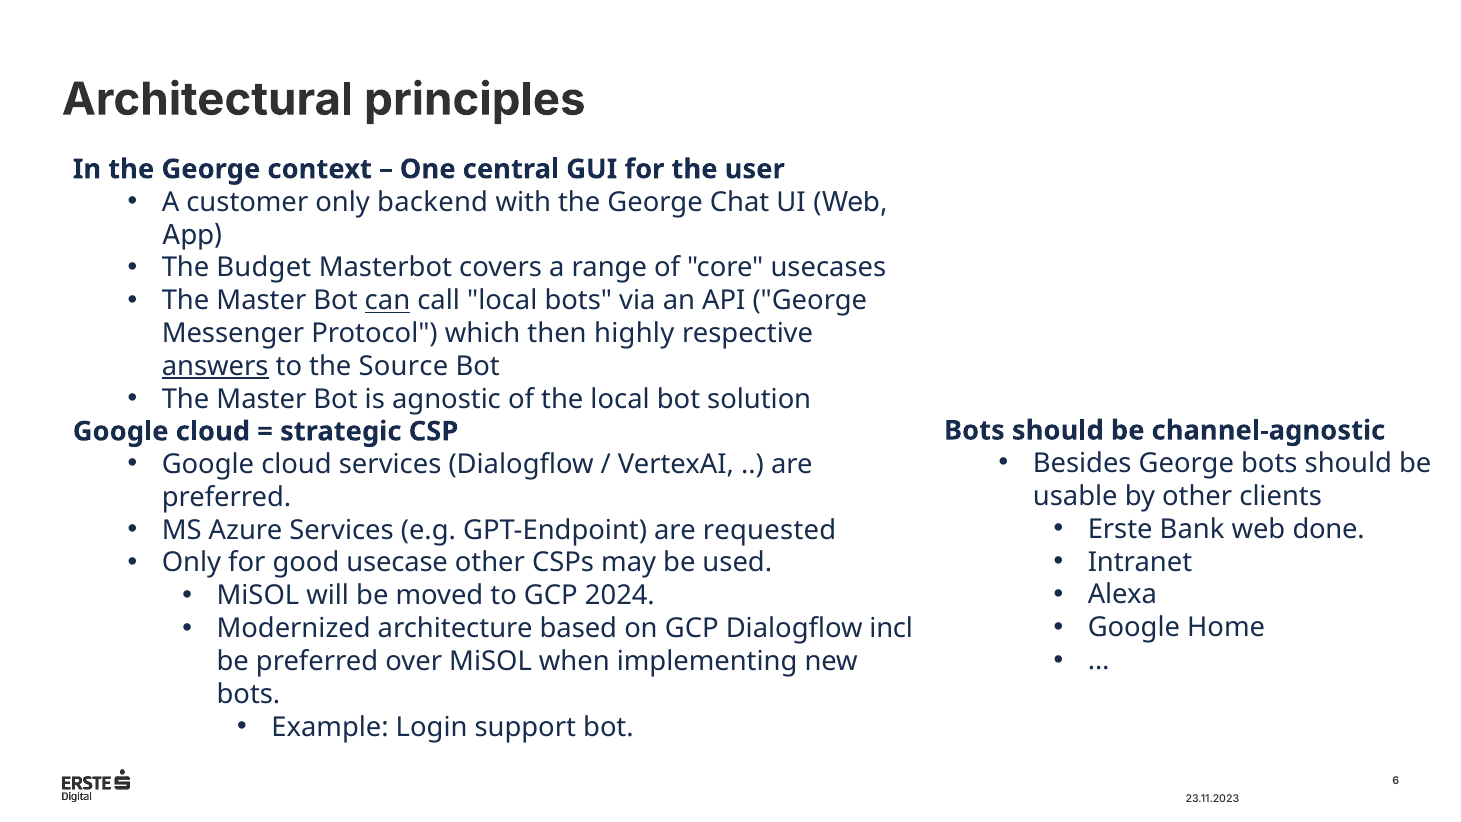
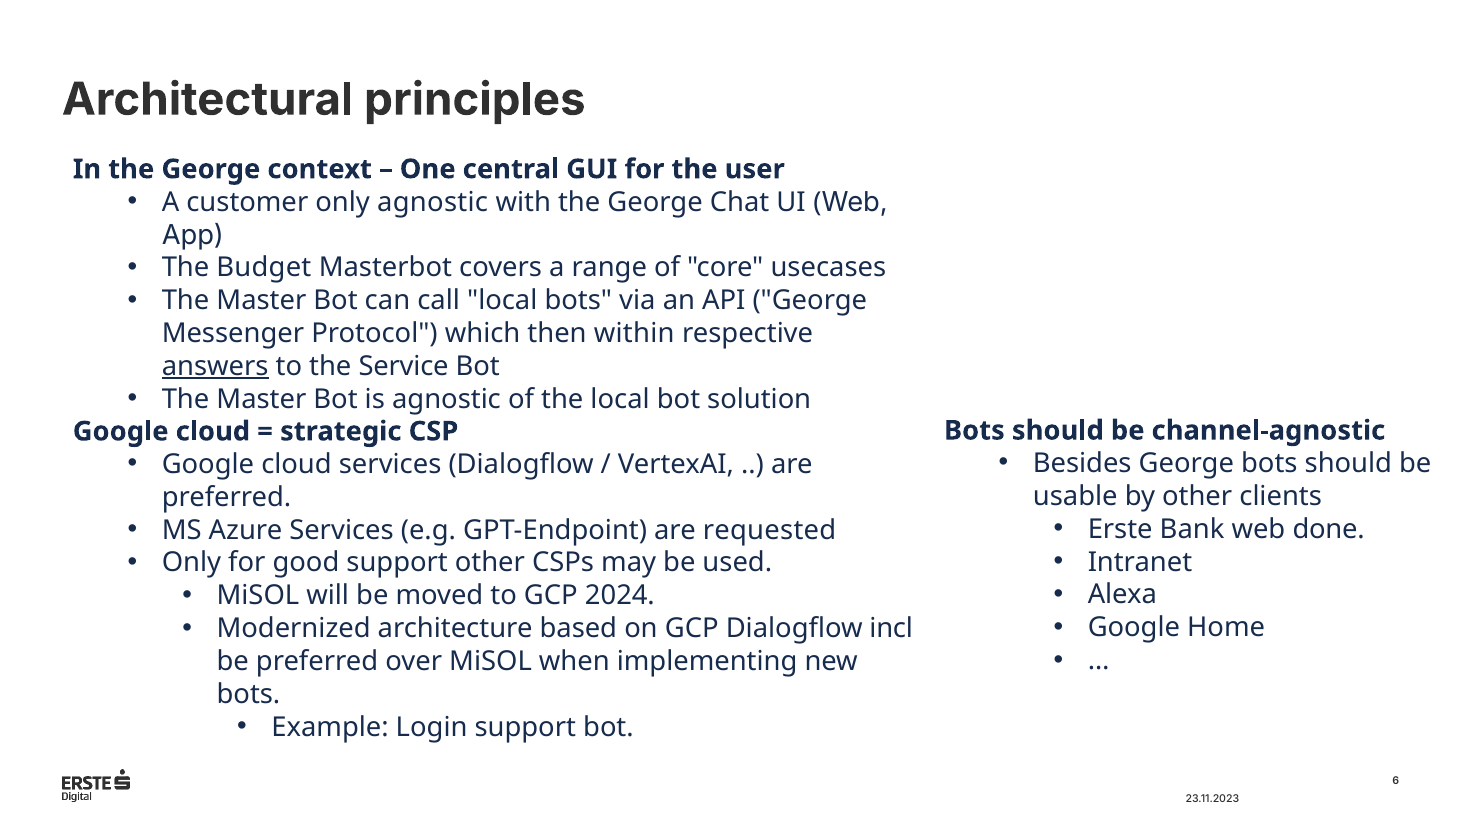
only backend: backend -> agnostic
can underline: present -> none
highly: highly -> within
Source: Source -> Service
good usecase: usecase -> support
